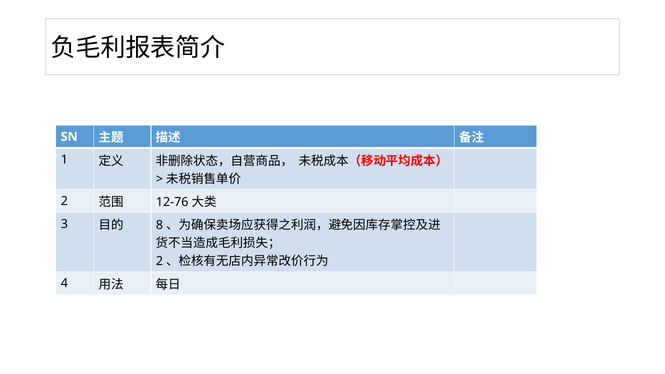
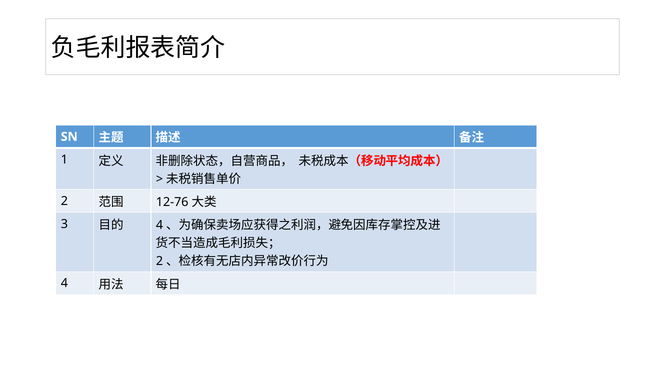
8 at (160, 225): 8 -> 4
